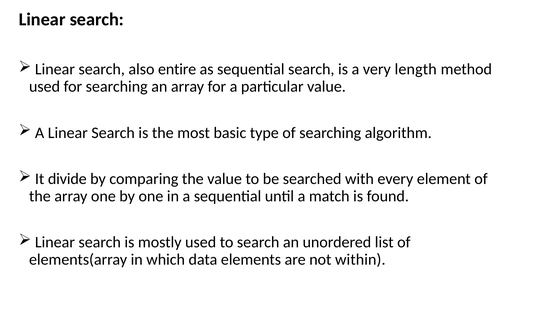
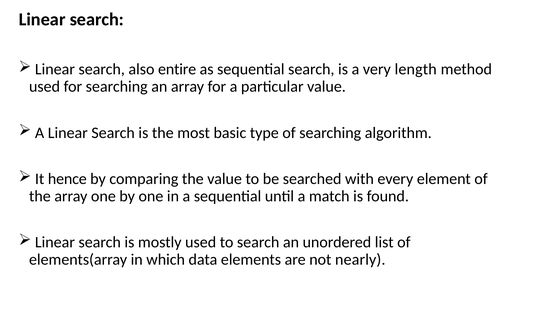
divide: divide -> hence
within: within -> nearly
